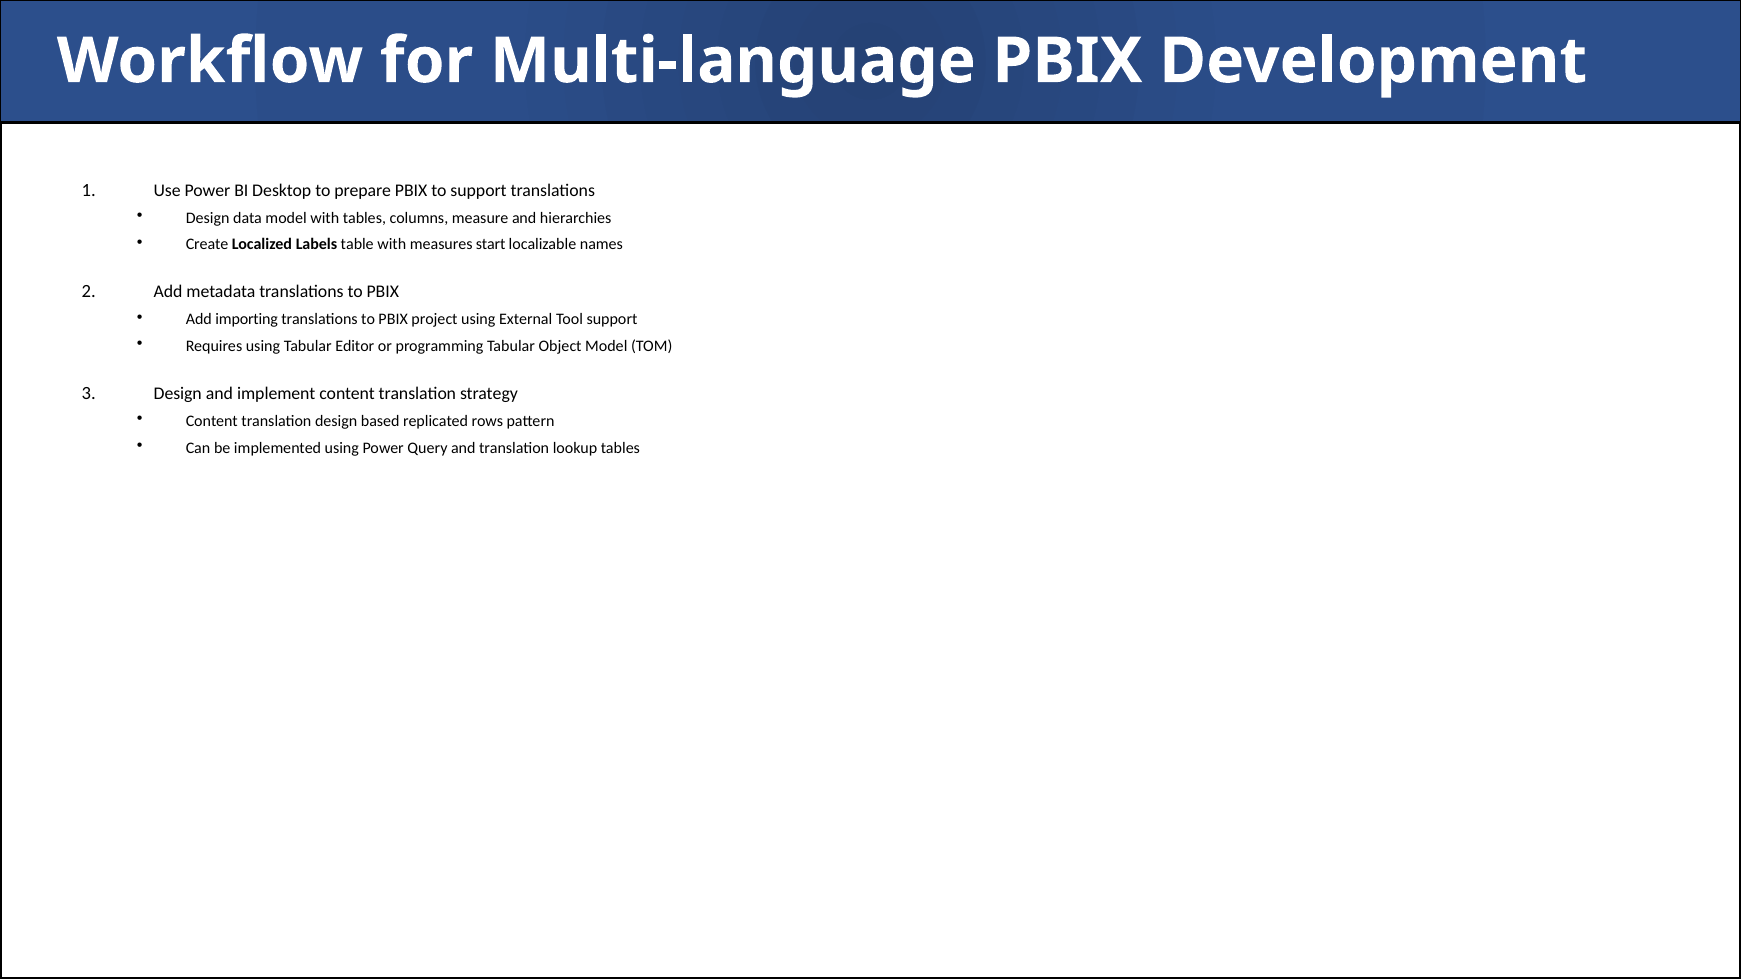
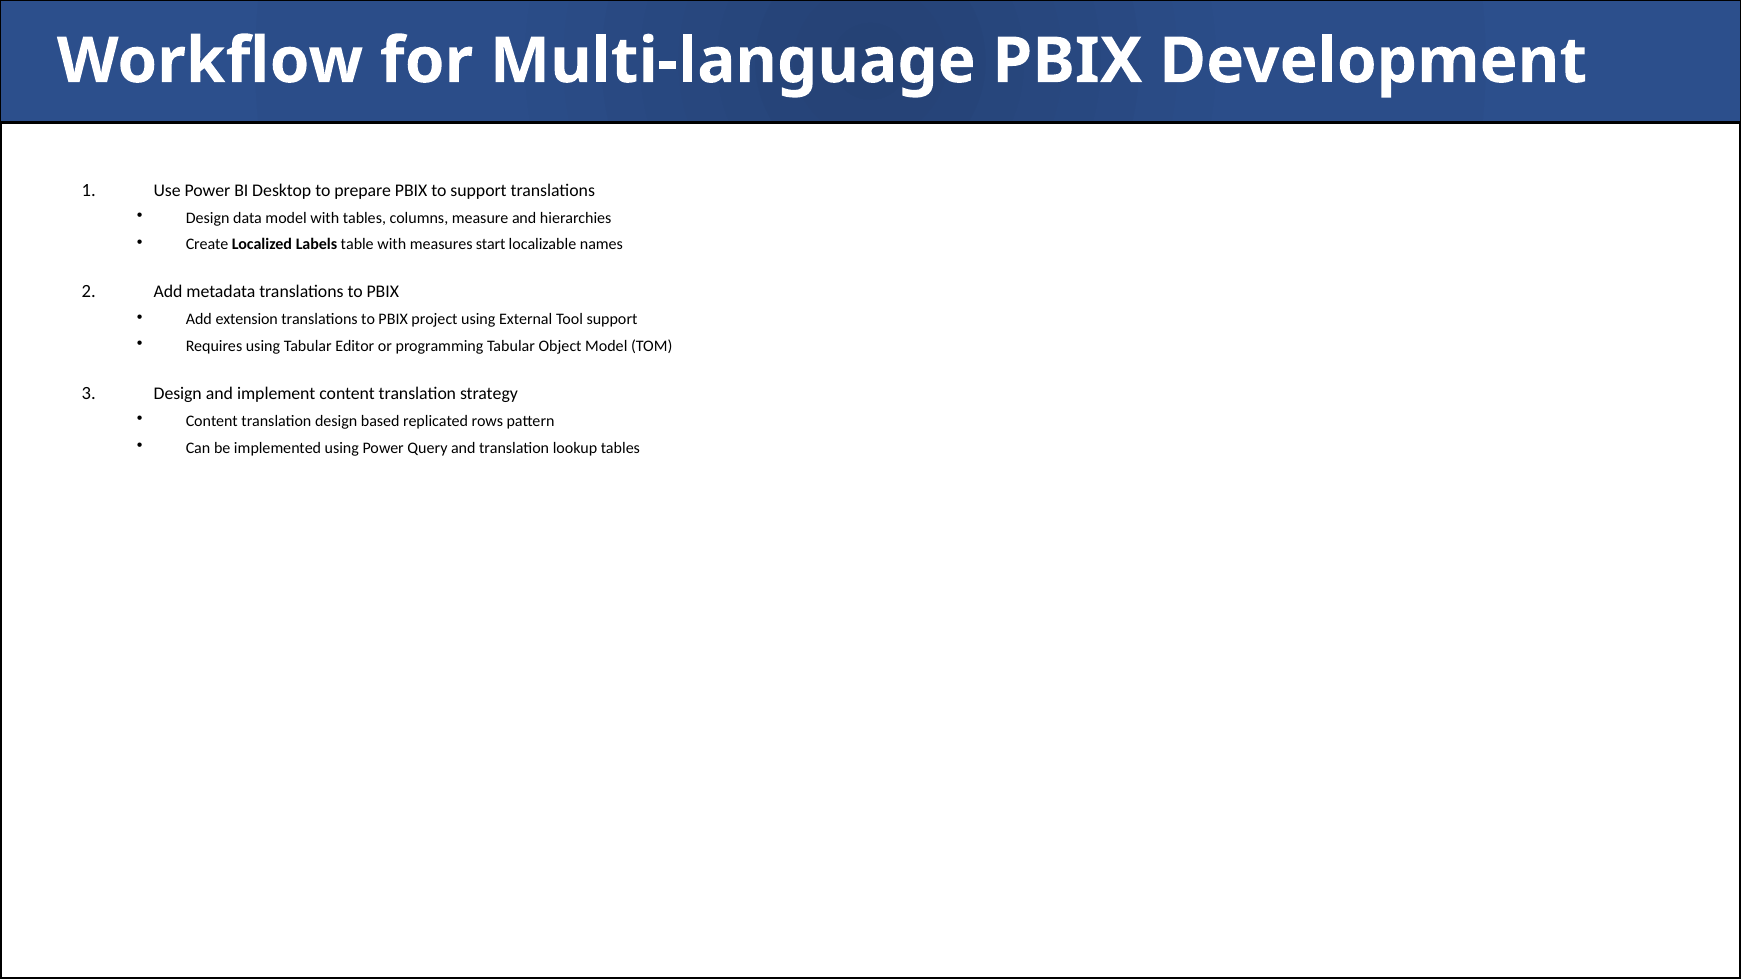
importing: importing -> extension
